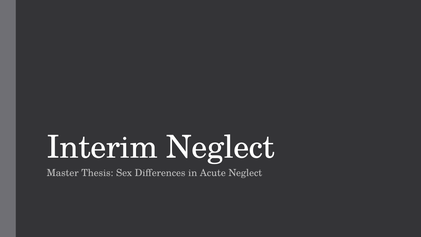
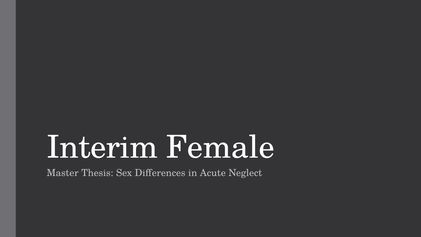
Interim Neglect: Neglect -> Female
